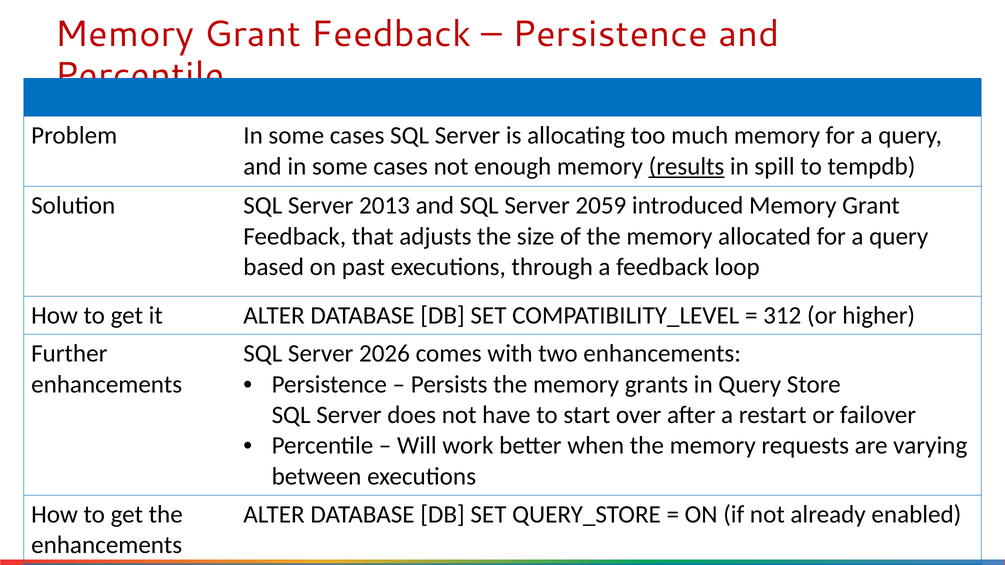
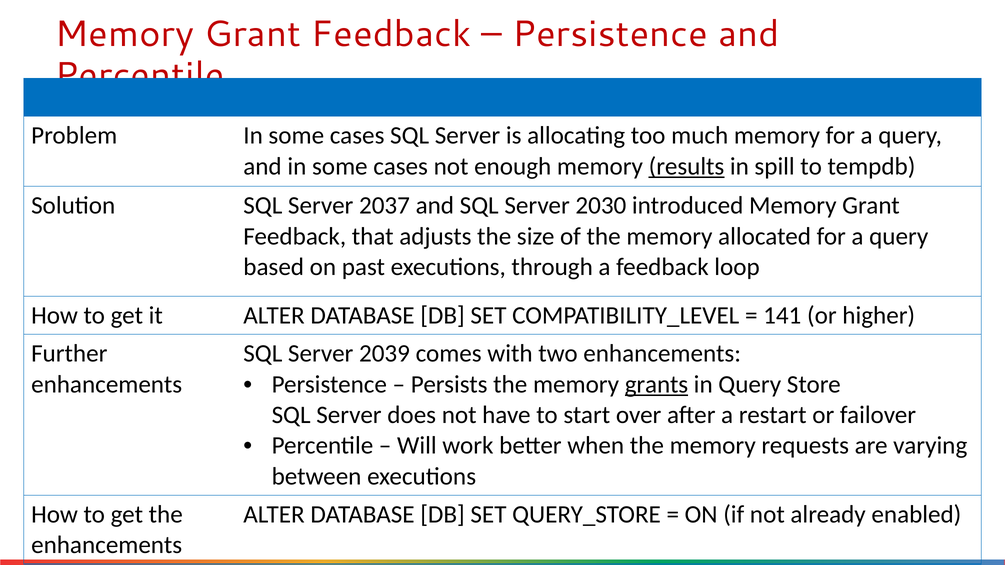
2013: 2013 -> 2037
2059: 2059 -> 2030
312: 312 -> 141
2026: 2026 -> 2039
grants underline: none -> present
